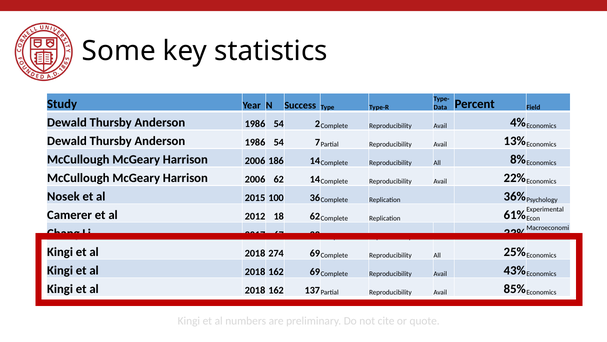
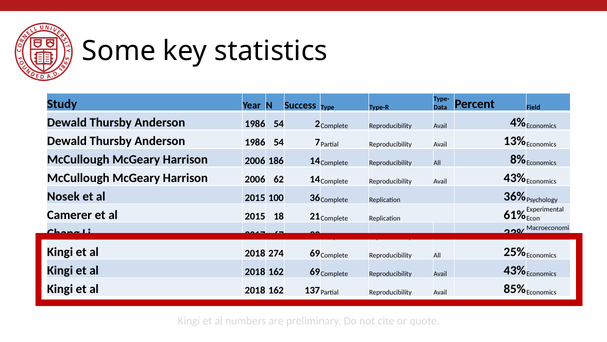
22% at (515, 178): 22% -> 43%
Camerer et al 2012: 2012 -> 2015
18 62: 62 -> 21
